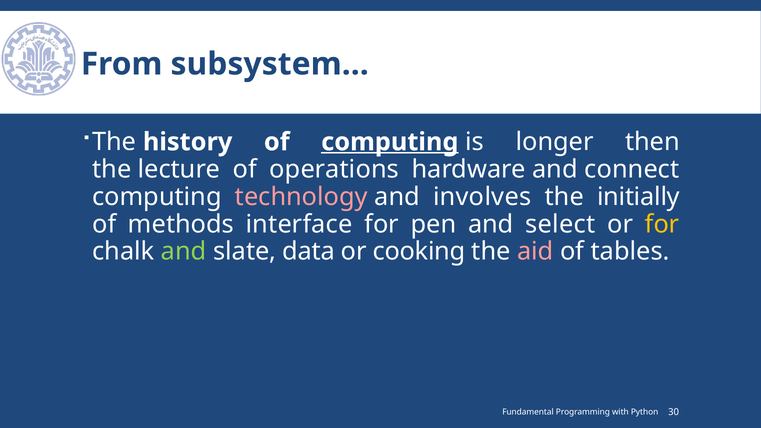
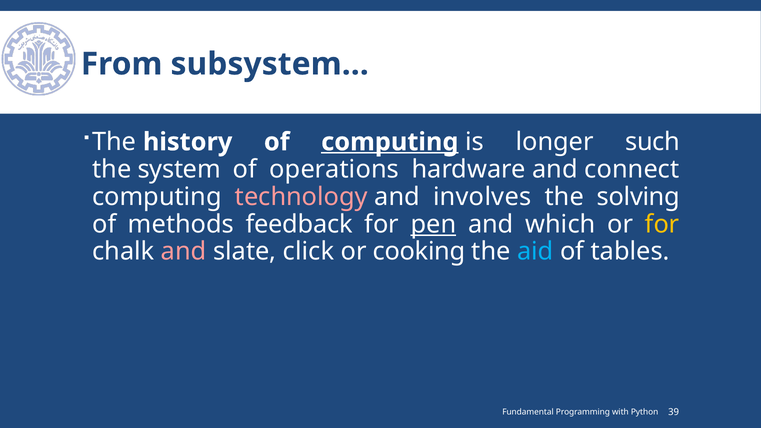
then: then -> such
lecture: lecture -> system
initially: initially -> solving
interface: interface -> feedback
pen underline: none -> present
select: select -> which
and at (184, 252) colour: light green -> pink
data: data -> click
aid colour: pink -> light blue
30: 30 -> 39
